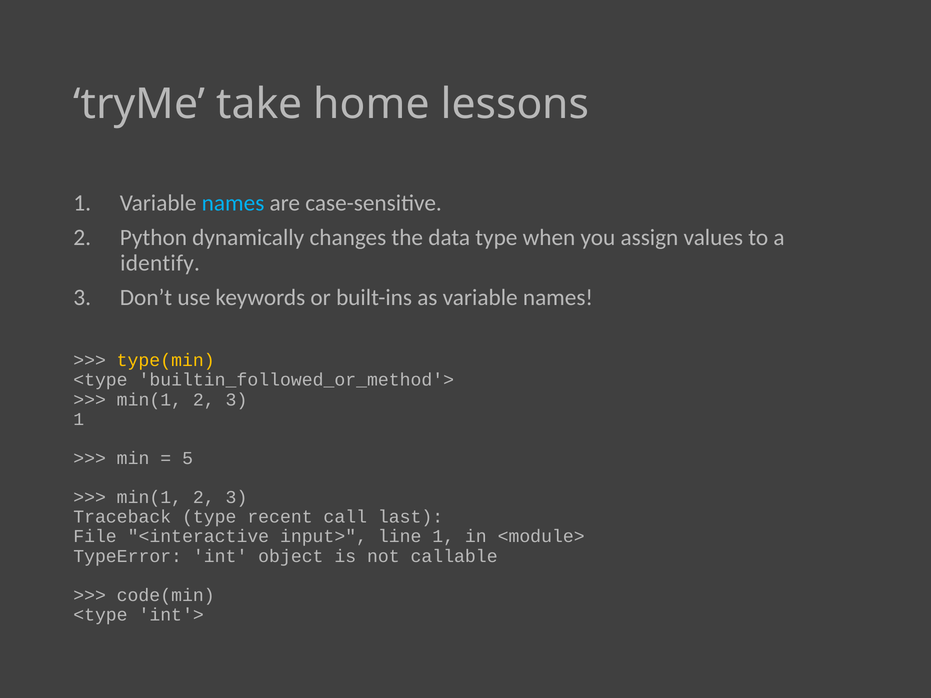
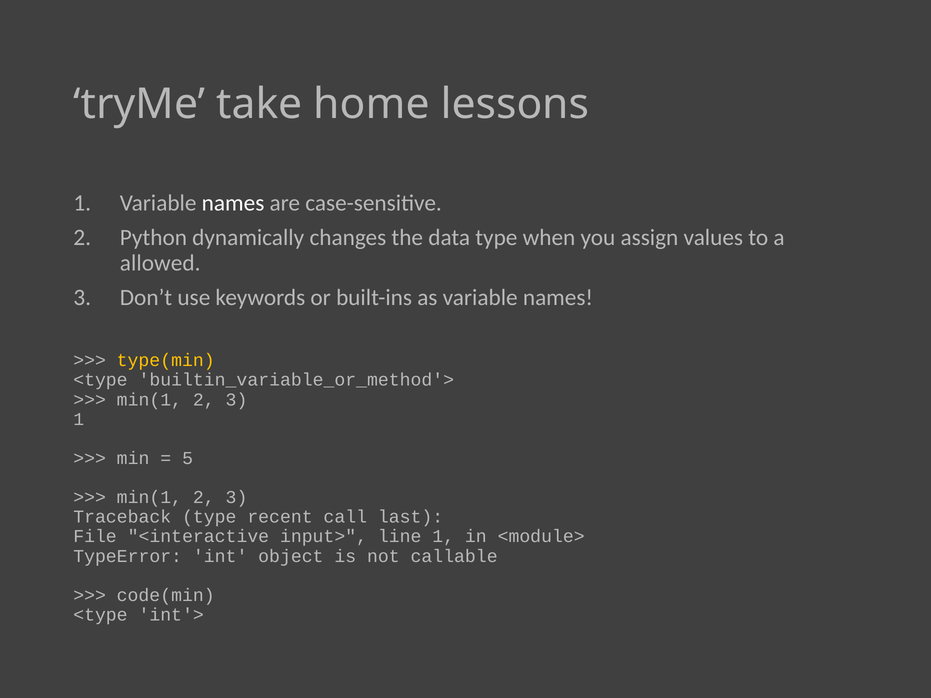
names at (233, 203) colour: light blue -> white
identify: identify -> allowed
builtin_followed_or_method'>: builtin_followed_or_method'> -> builtin_variable_or_method'>
